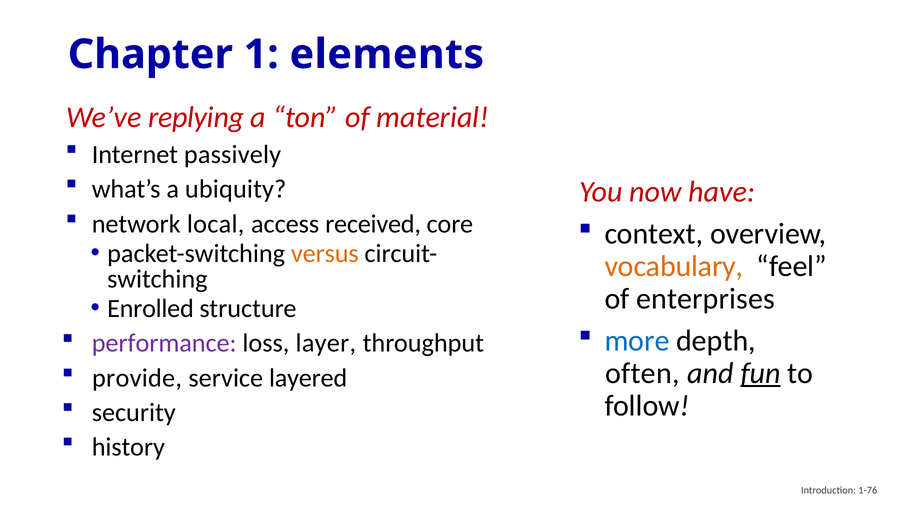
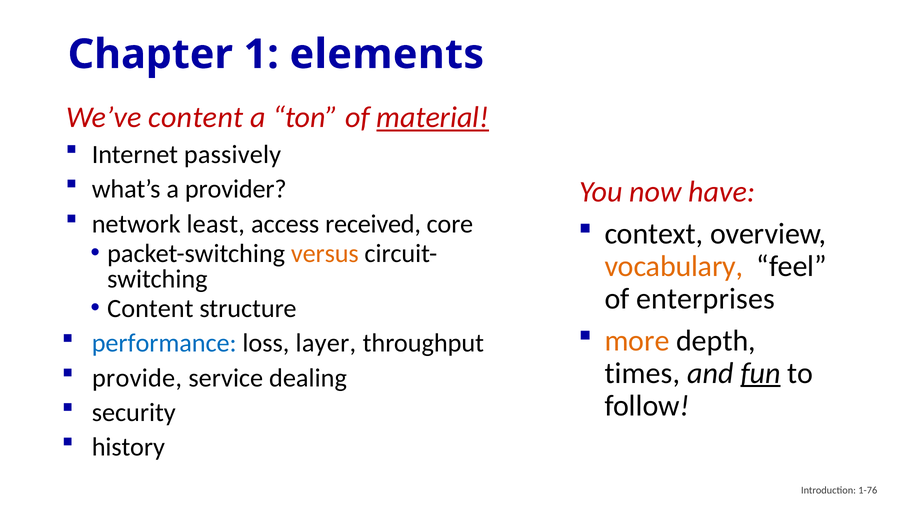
We’ve replying: replying -> content
material underline: none -> present
ubiquity: ubiquity -> provider
local: local -> least
Enrolled at (150, 309): Enrolled -> Content
more colour: blue -> orange
performance colour: purple -> blue
often: often -> times
layered: layered -> dealing
